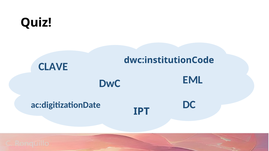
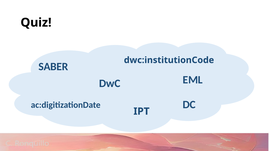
CLAVE: CLAVE -> SABER
